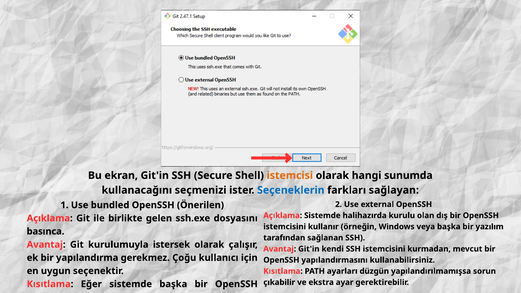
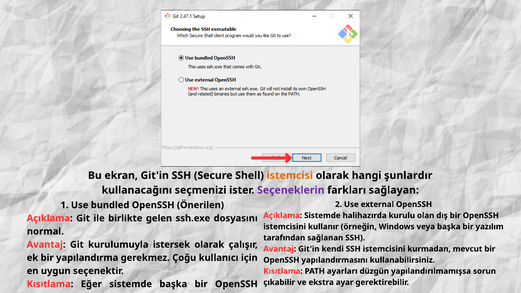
sunumda: sunumda -> şunlardır
Seçeneklerin colour: blue -> purple
basınca: basınca -> normal
